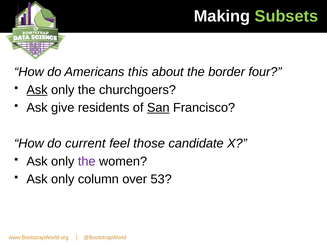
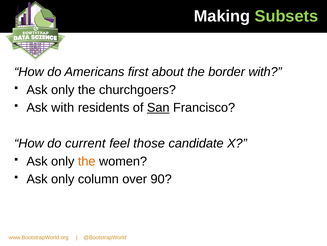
this: this -> first
border four: four -> with
Ask at (37, 90) underline: present -> none
Ask give: give -> with
the at (87, 161) colour: purple -> orange
53: 53 -> 90
